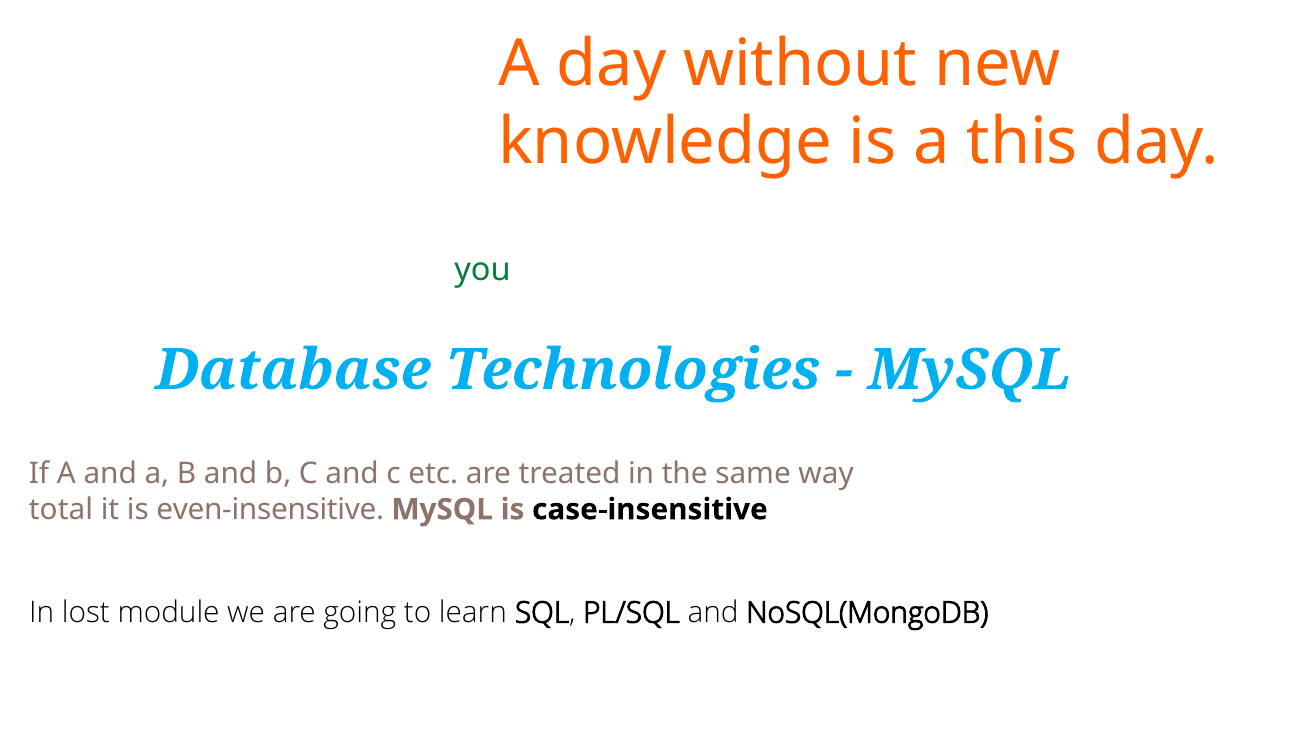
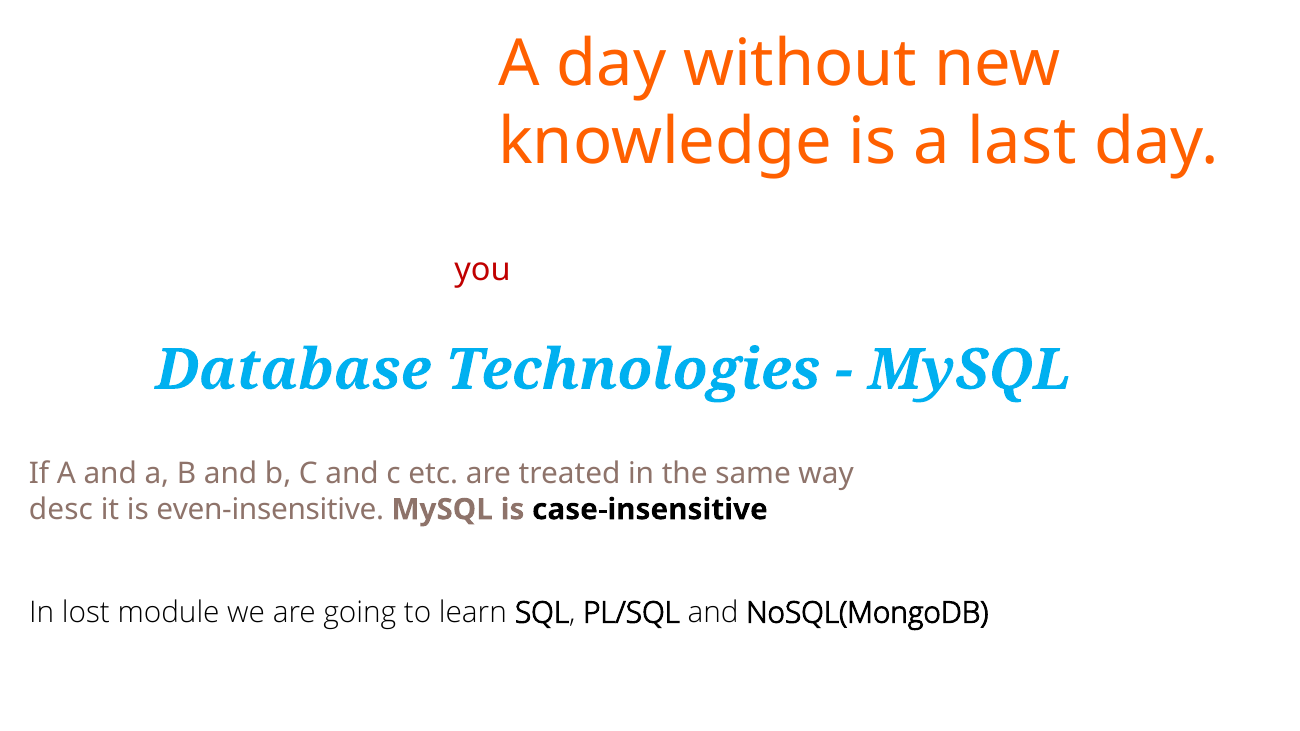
this: this -> last
you colour: green -> red
total: total -> desc
